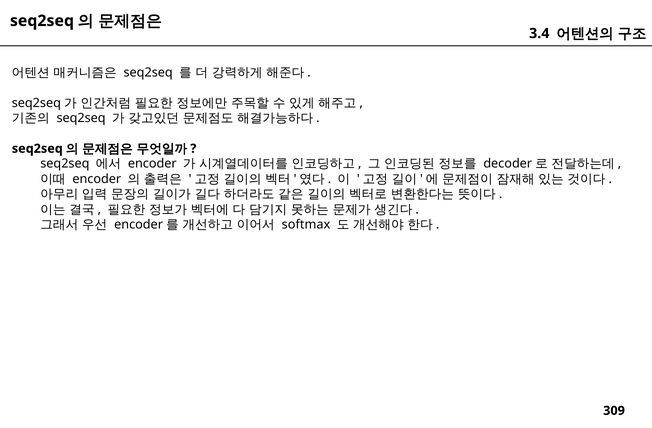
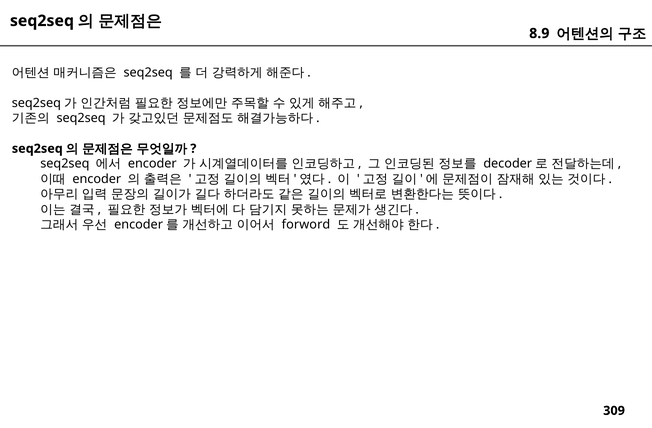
3.4: 3.4 -> 8.9
softmax: softmax -> forword
